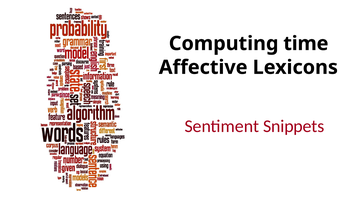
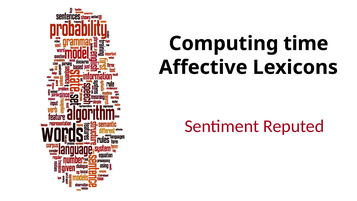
Snippets: Snippets -> Reputed
